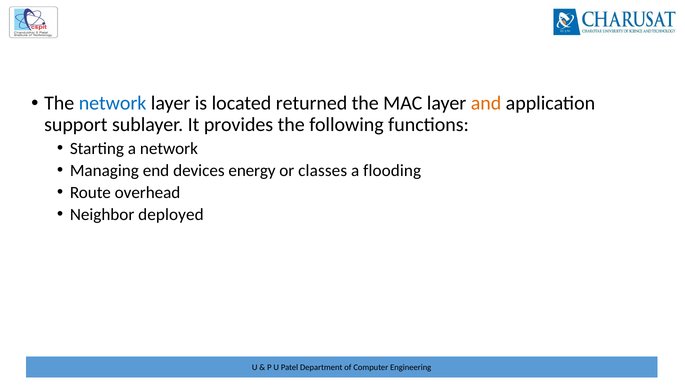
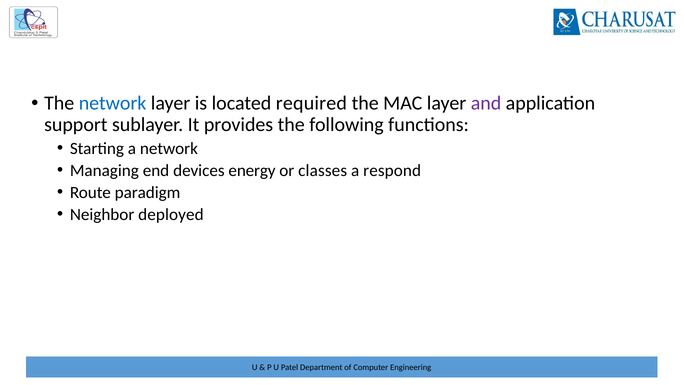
returned: returned -> required
and colour: orange -> purple
flooding: flooding -> respond
overhead: overhead -> paradigm
